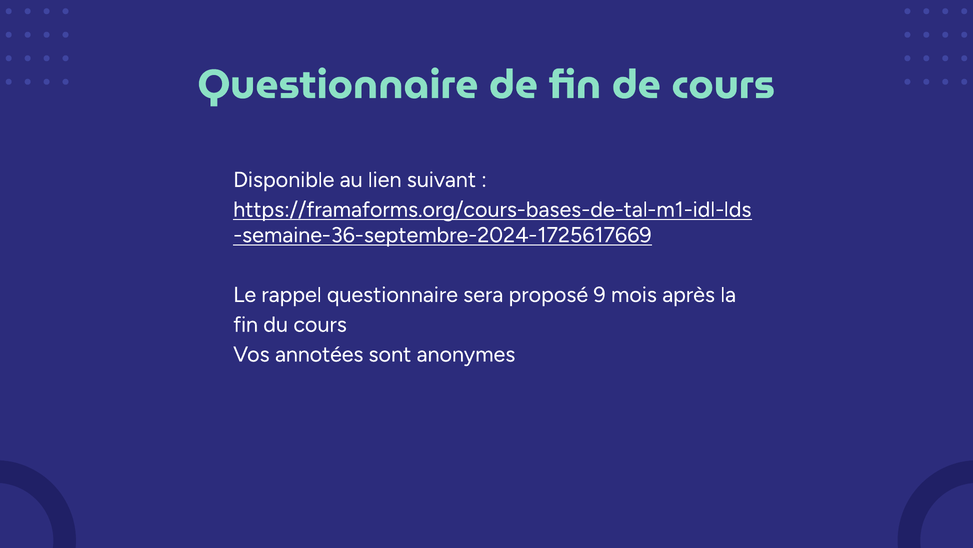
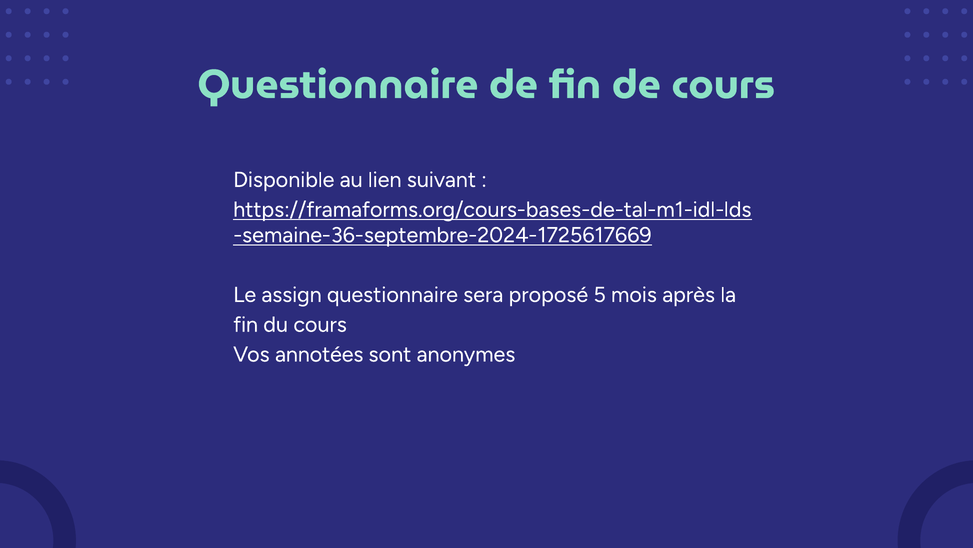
rappel: rappel -> assign
9: 9 -> 5
